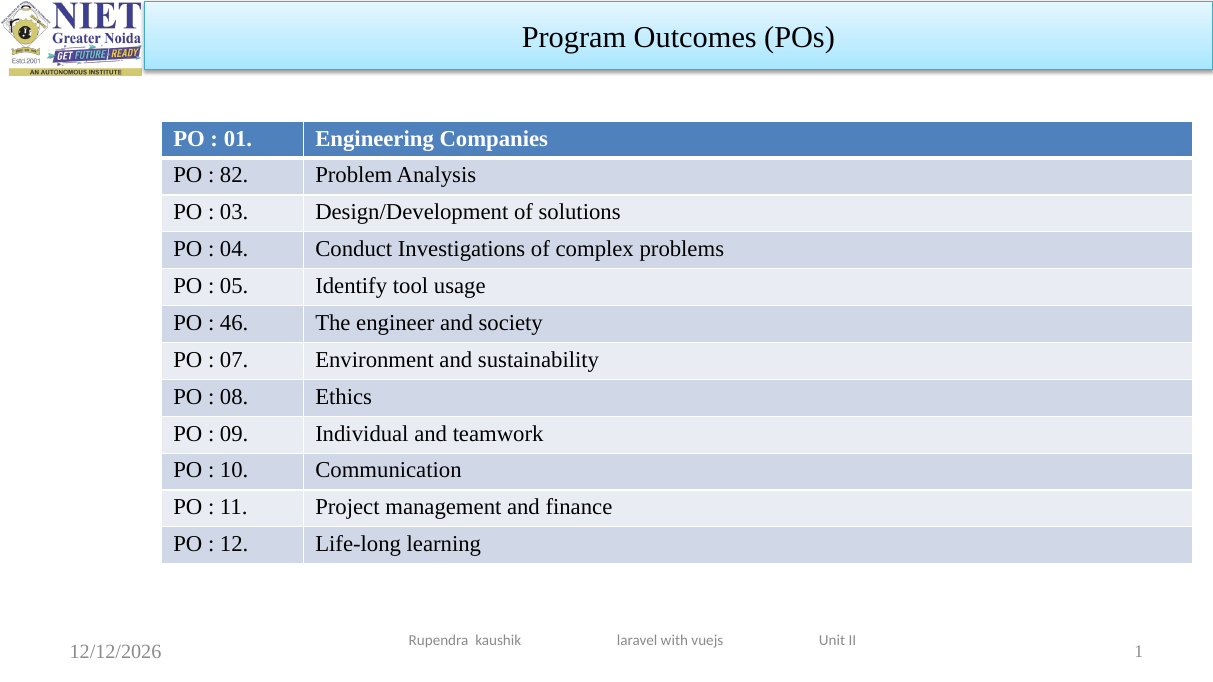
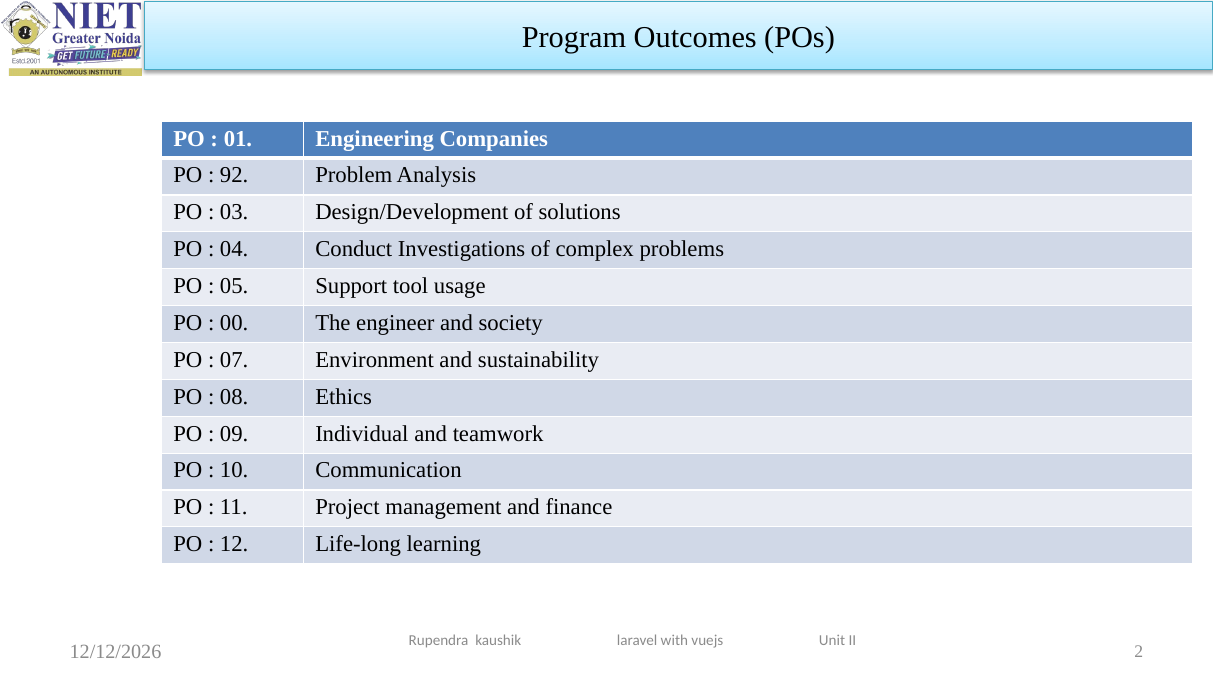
82: 82 -> 92
Identify: Identify -> Support
46: 46 -> 00
1: 1 -> 2
